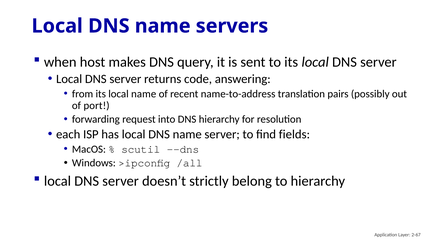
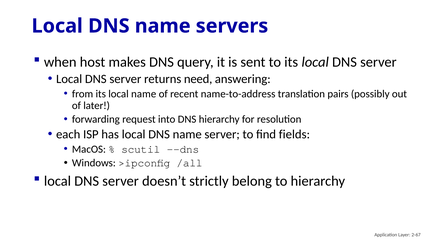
code: code -> need
port: port -> later
